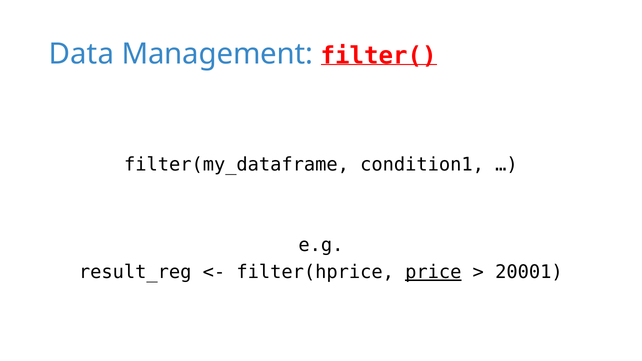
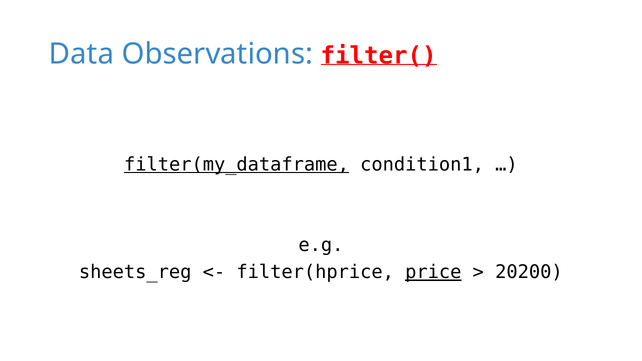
Management: Management -> Observations
filter(my_dataframe underline: none -> present
result_reg: result_reg -> sheets_reg
20001: 20001 -> 20200
